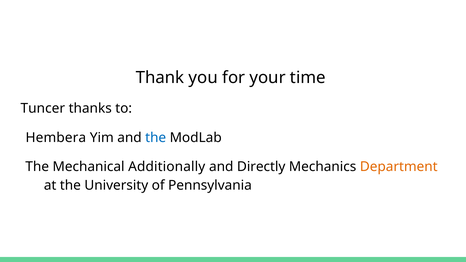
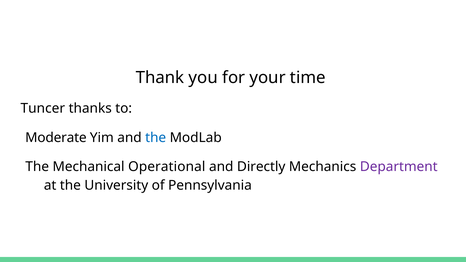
Hembera: Hembera -> Moderate
Additionally: Additionally -> Operational
Department colour: orange -> purple
